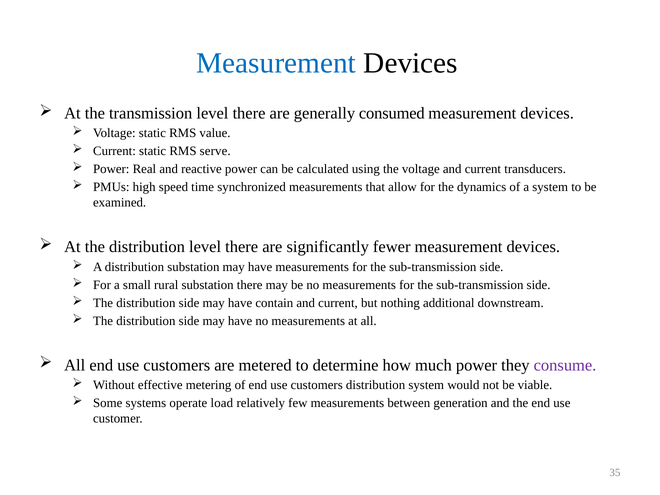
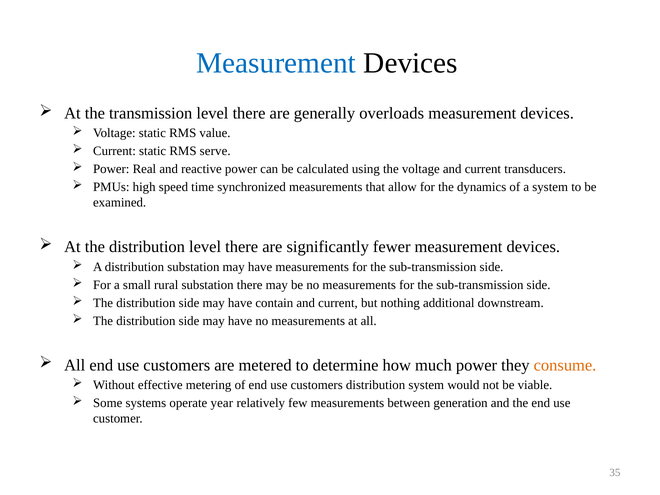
consumed: consumed -> overloads
consume colour: purple -> orange
load: load -> year
